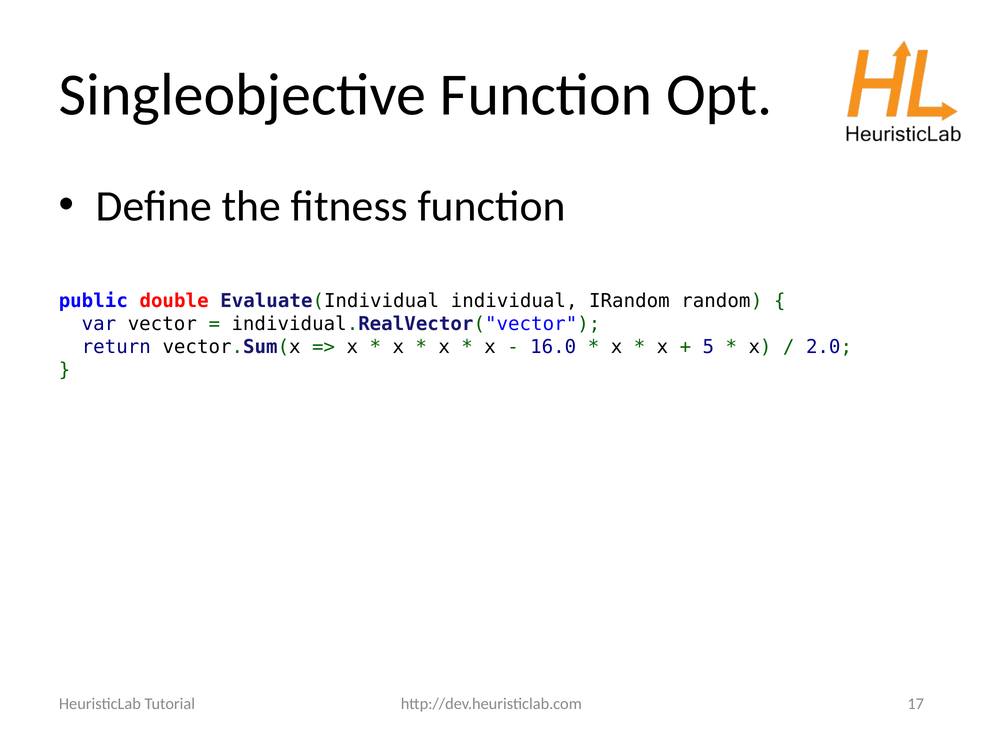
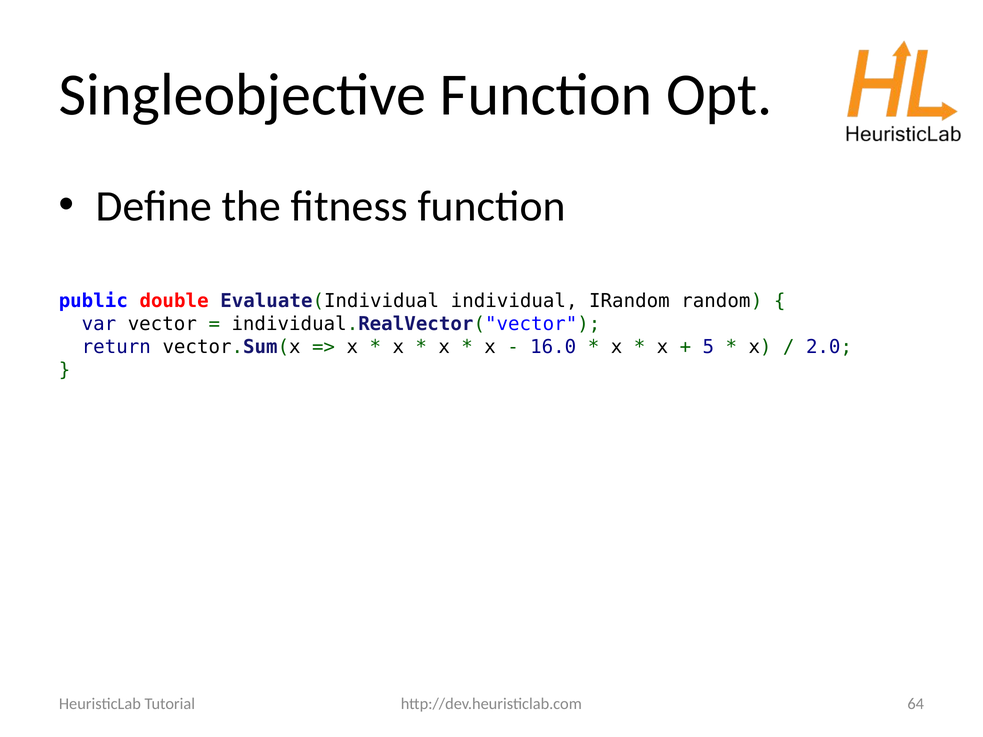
17: 17 -> 64
